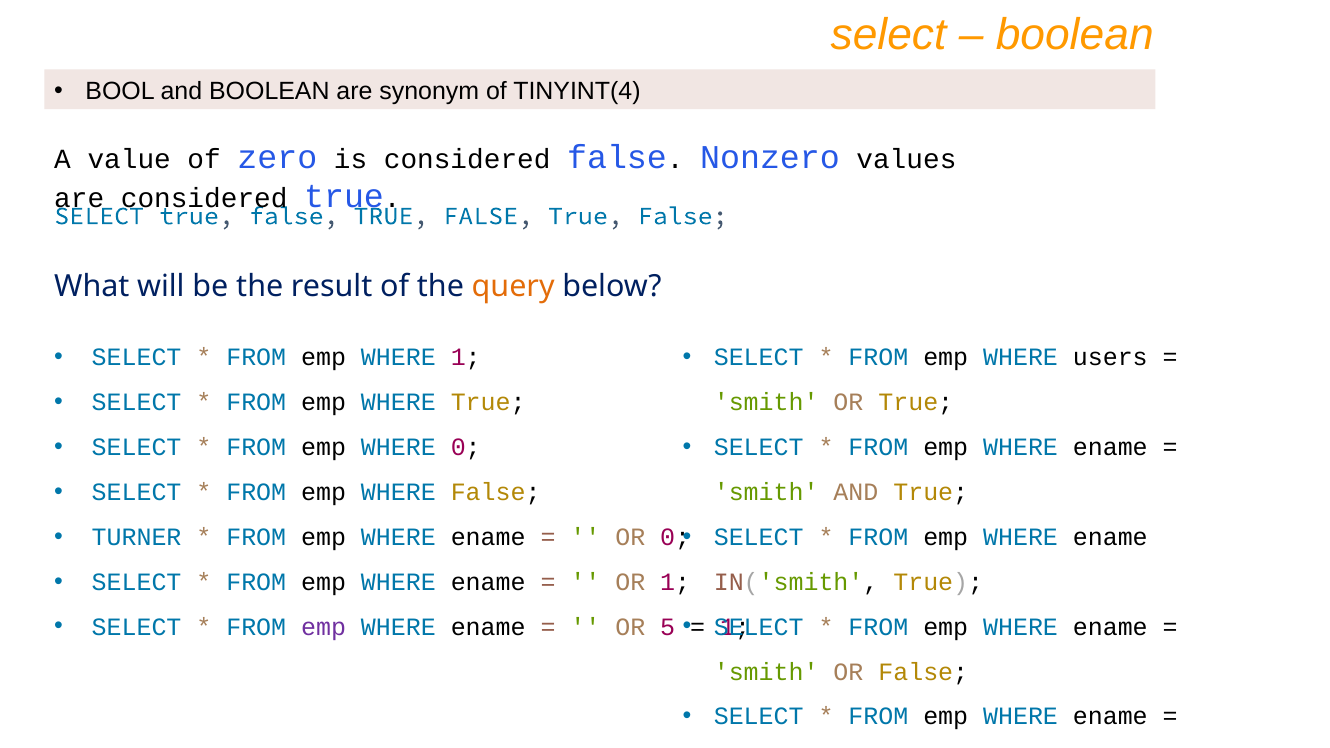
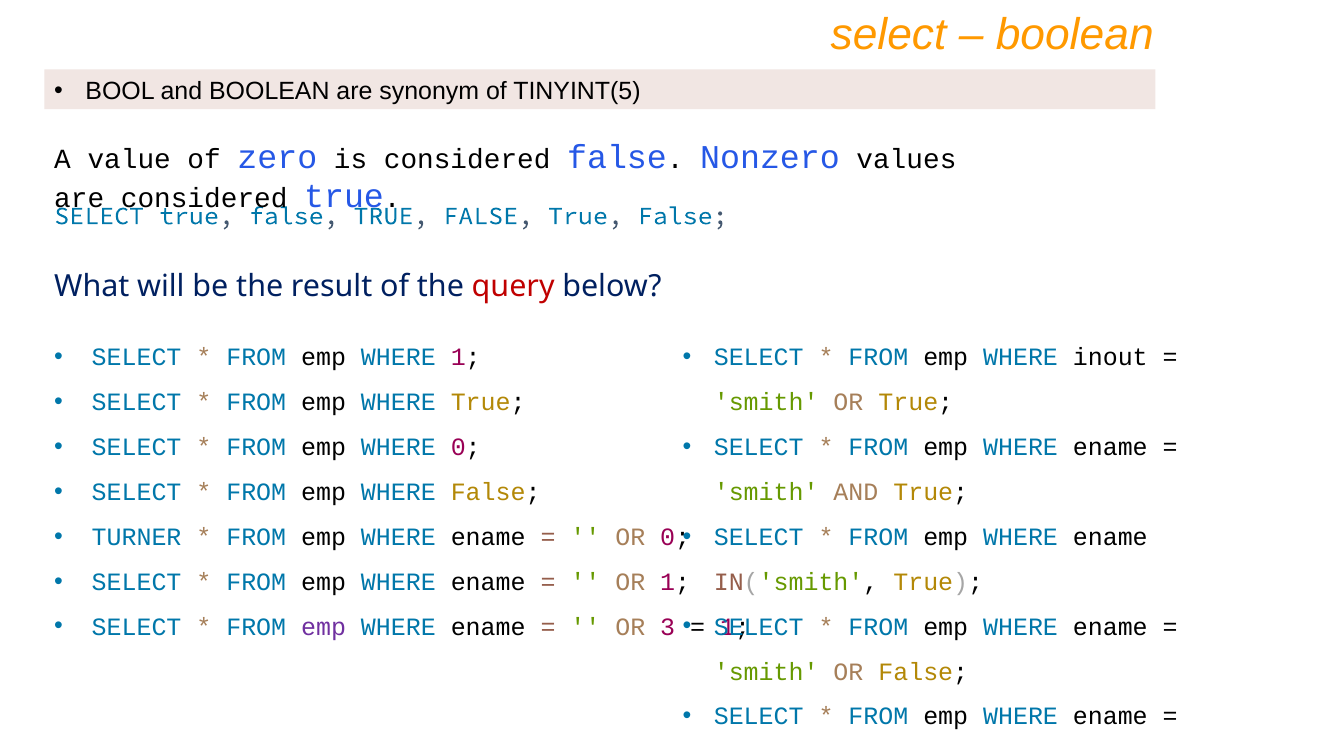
TINYINT(4: TINYINT(4 -> TINYINT(5
query colour: orange -> red
users: users -> inout
5: 5 -> 3
